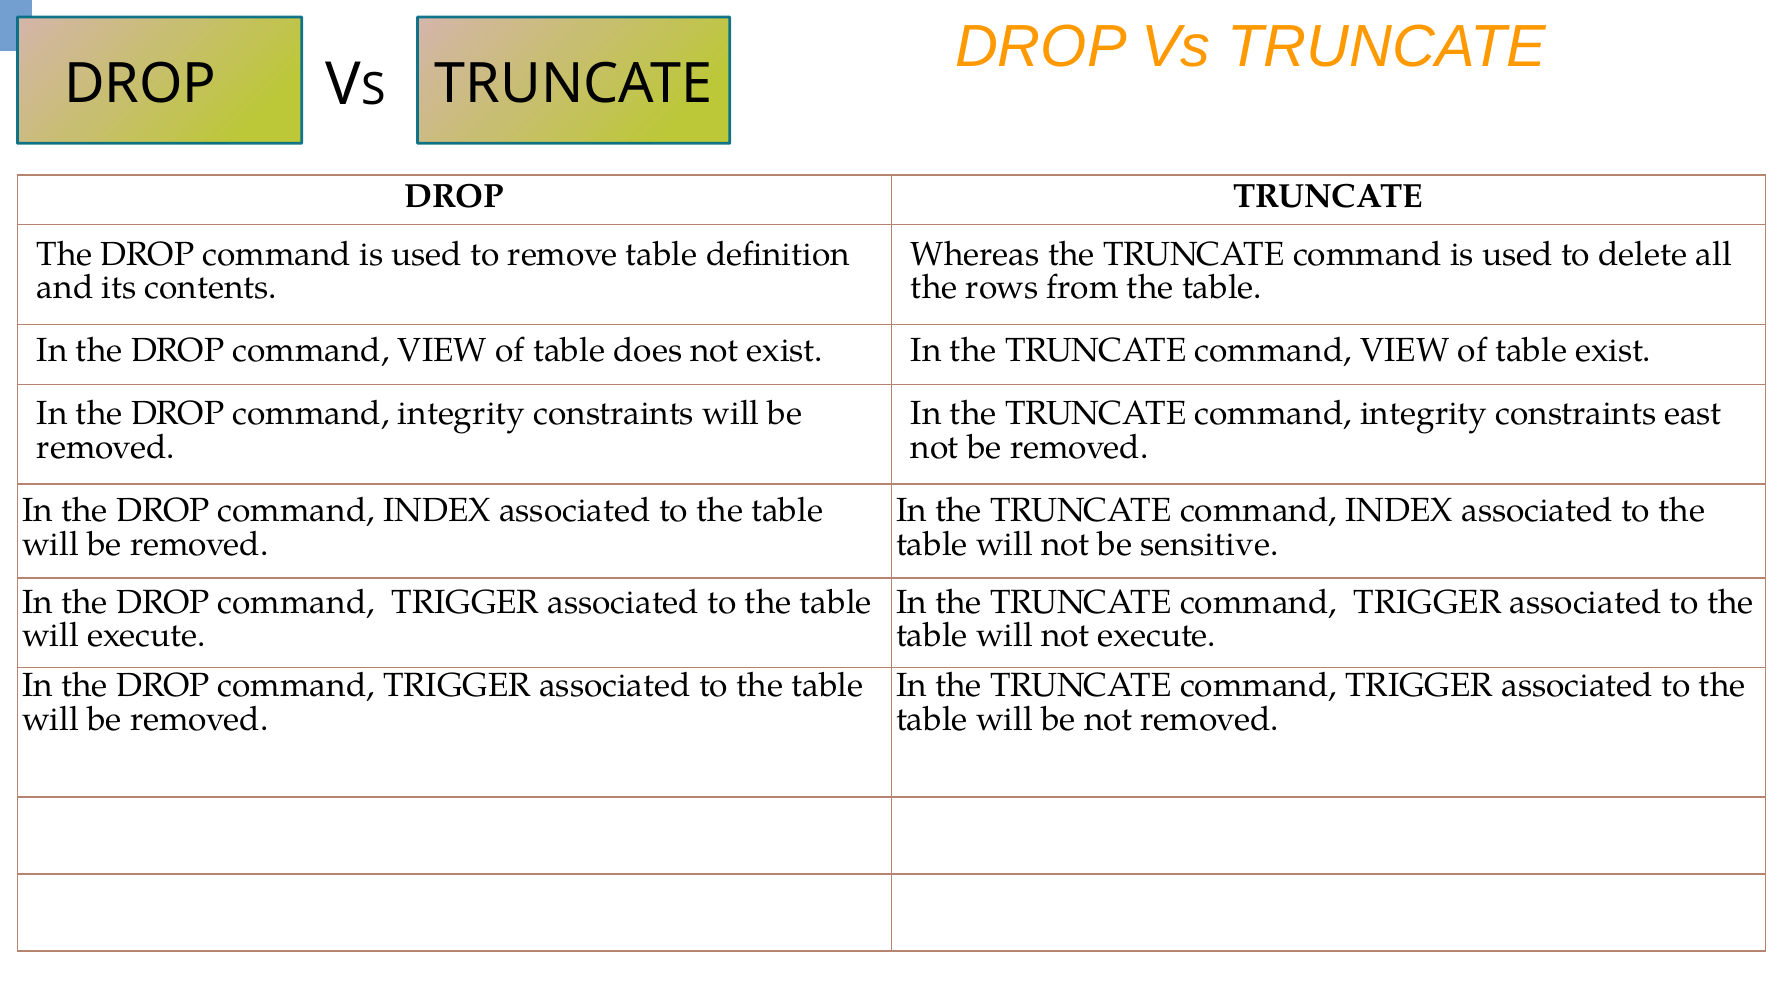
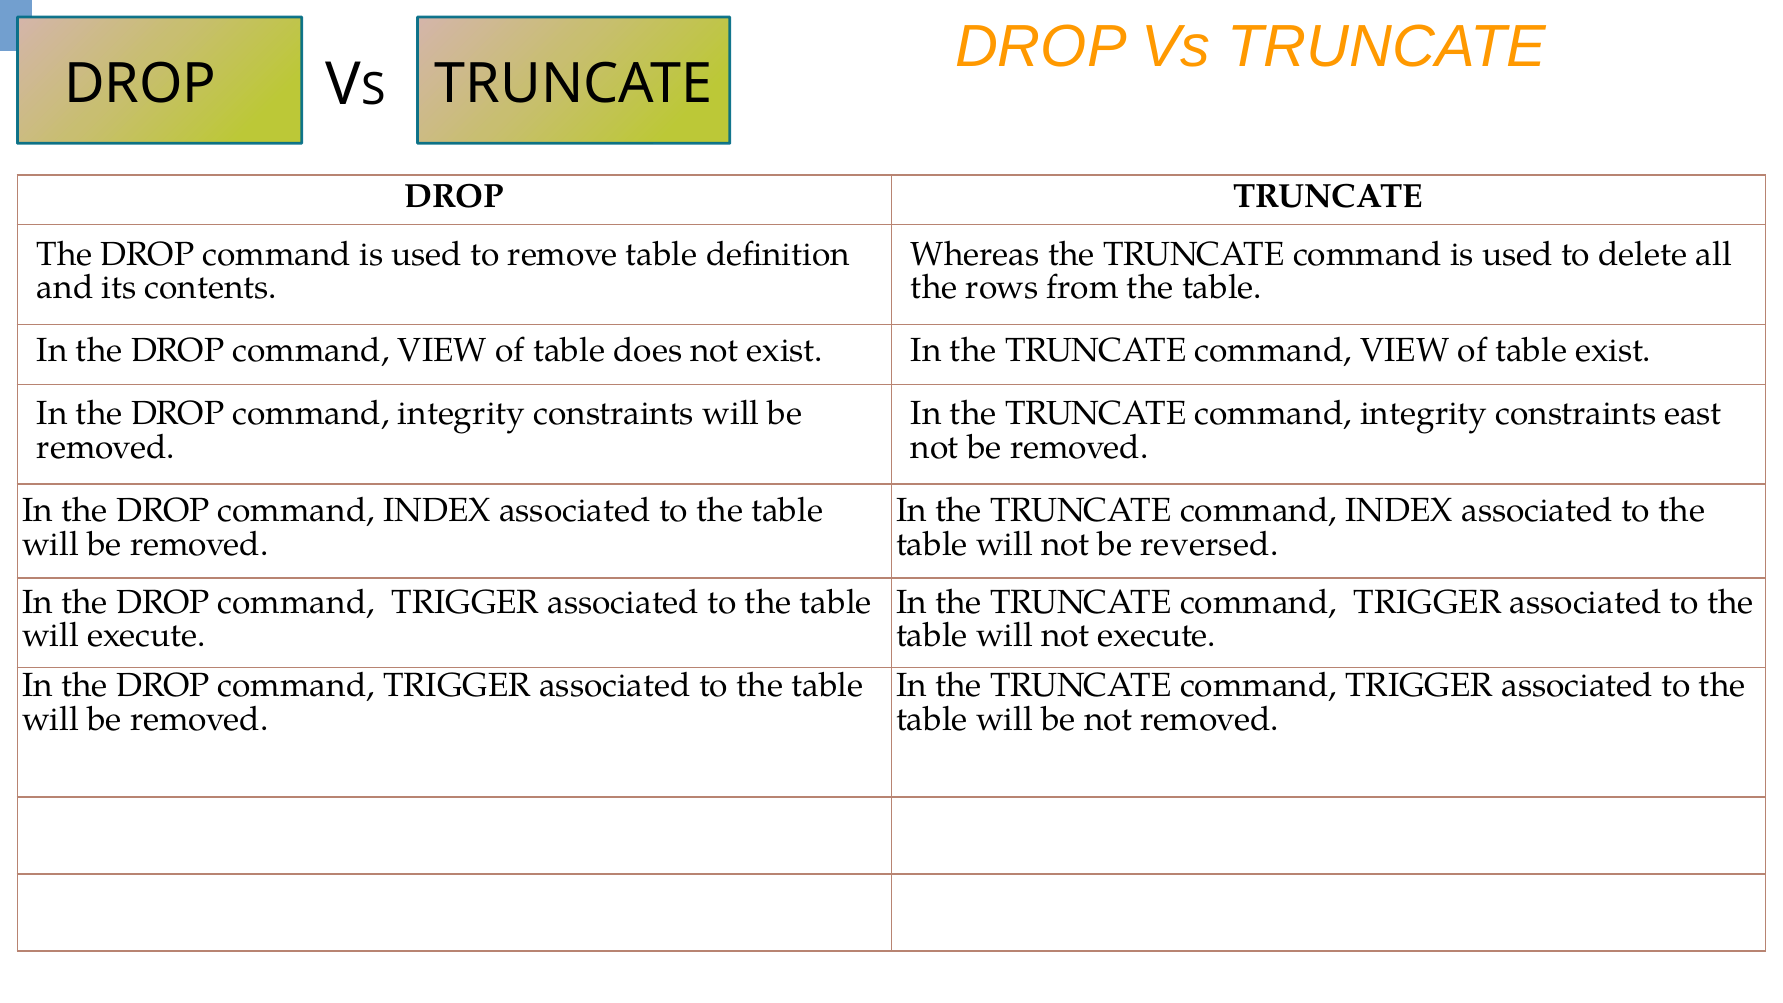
sensitive: sensitive -> reversed
